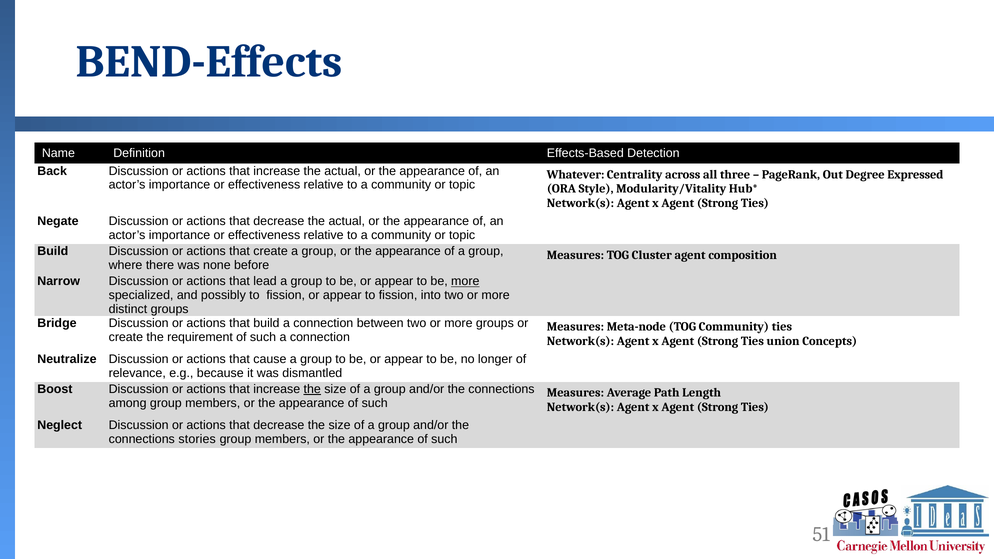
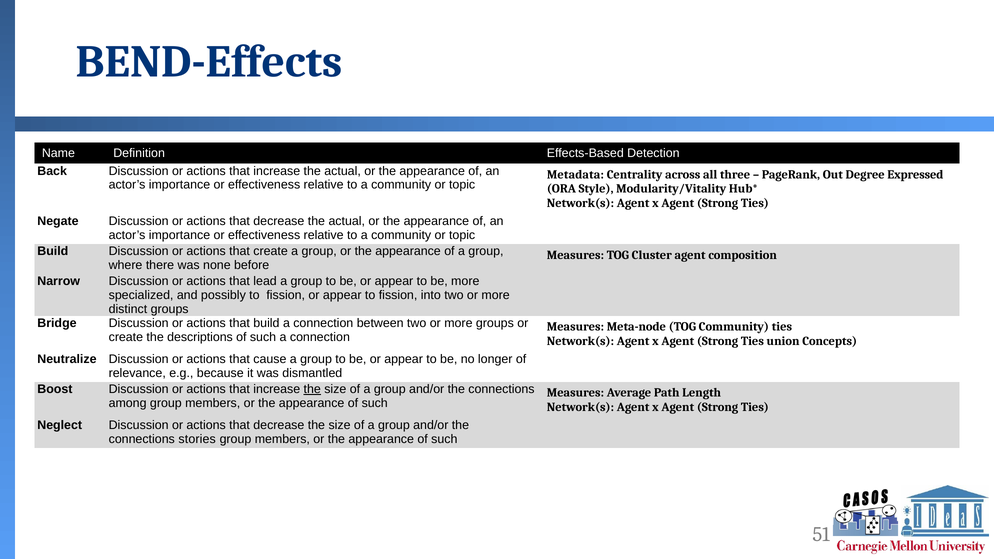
Whatever: Whatever -> Metadata
more at (465, 281) underline: present -> none
requirement: requirement -> descriptions
